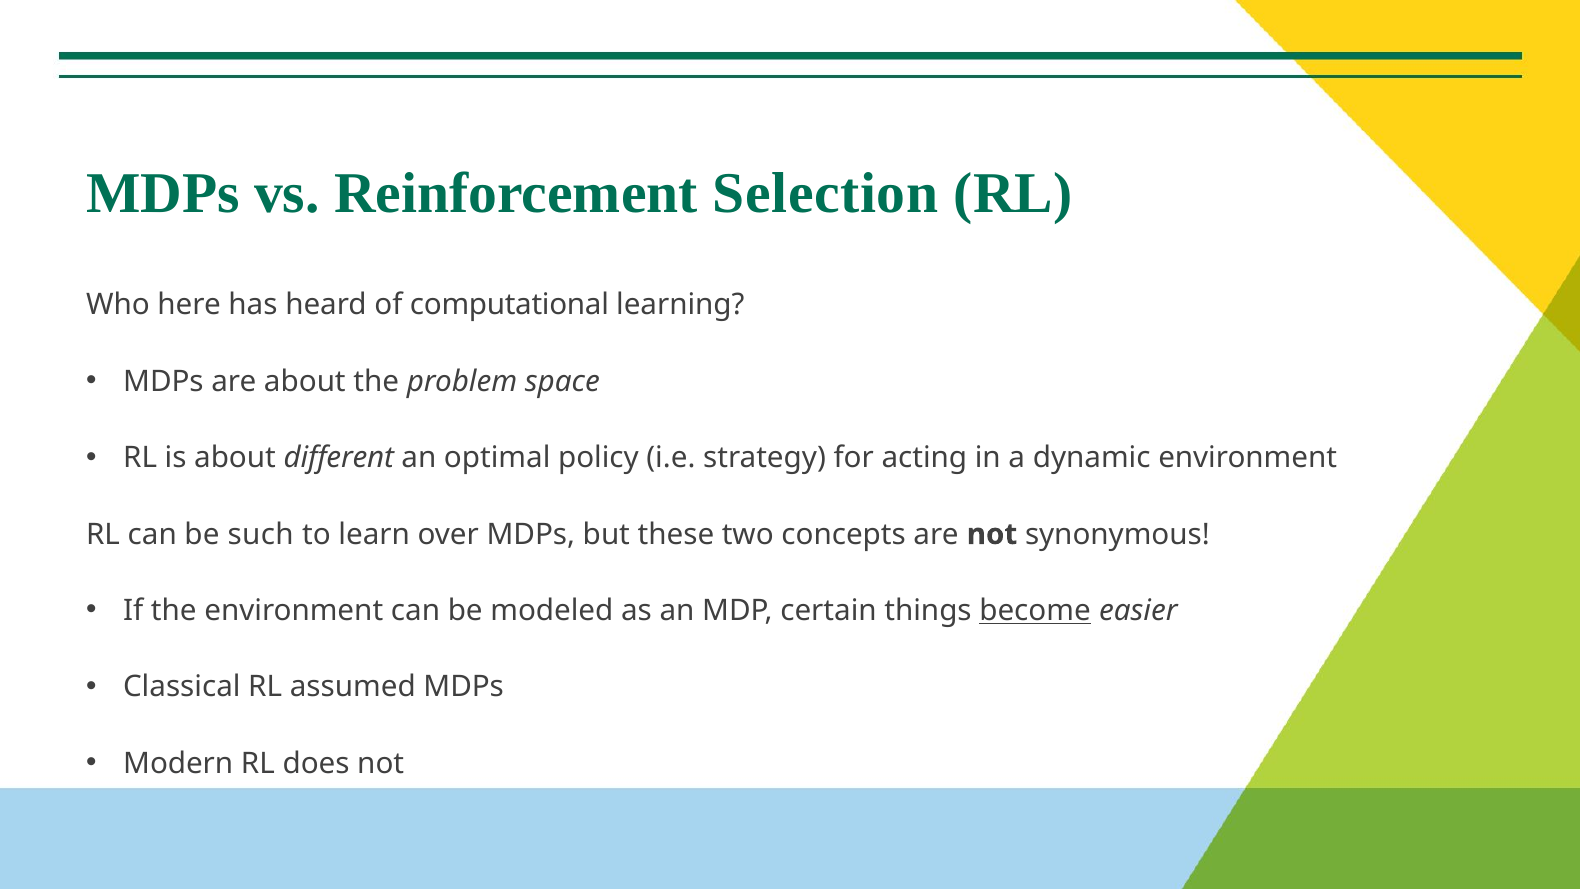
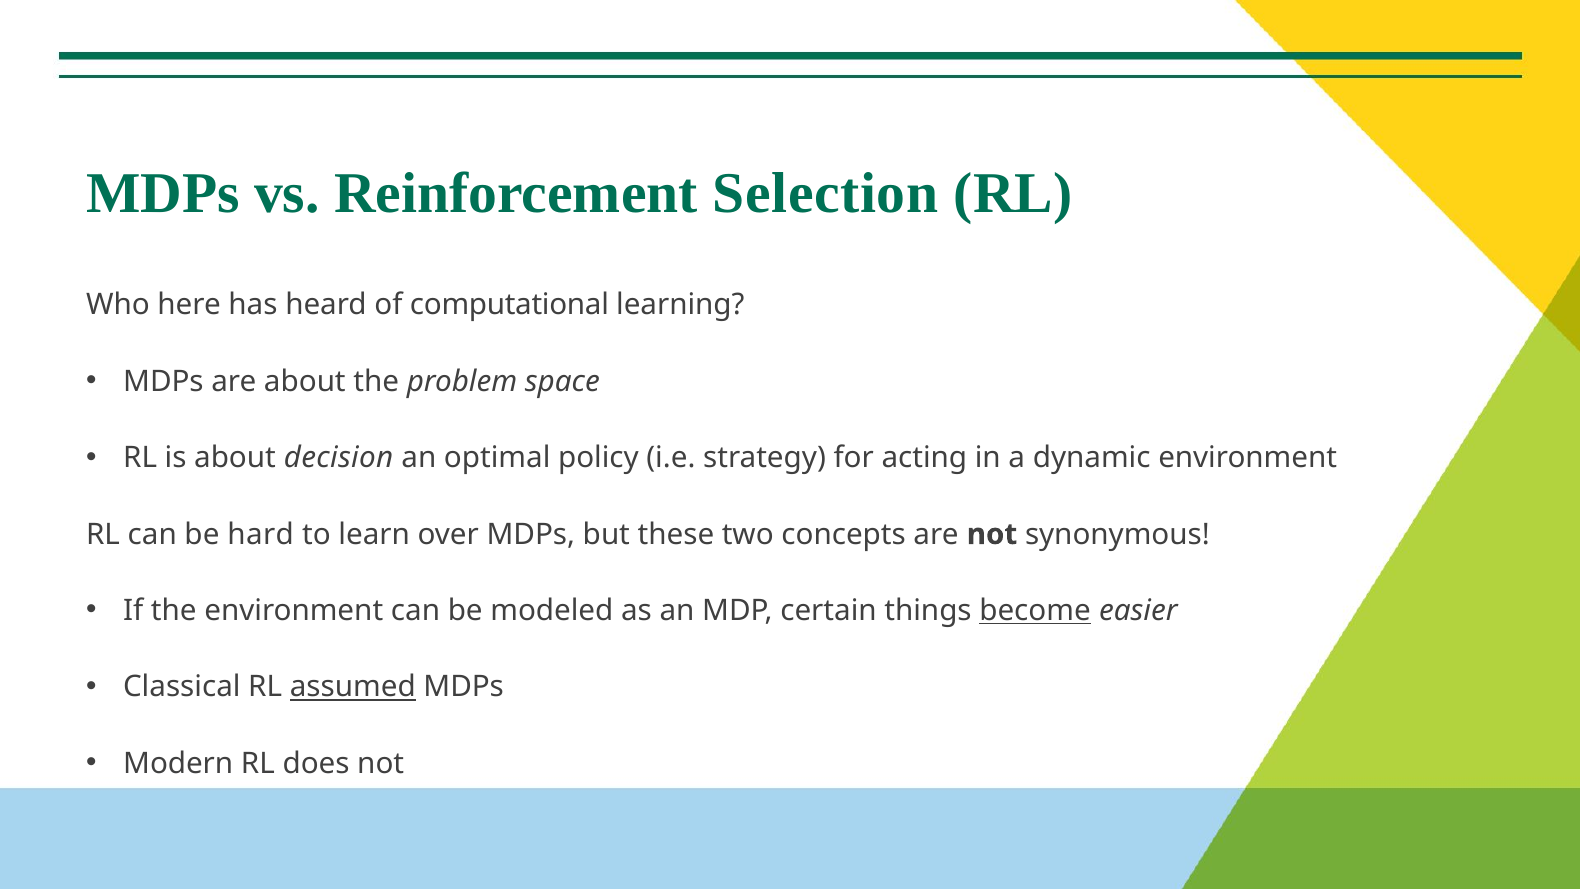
different: different -> decision
such: such -> hard
assumed underline: none -> present
